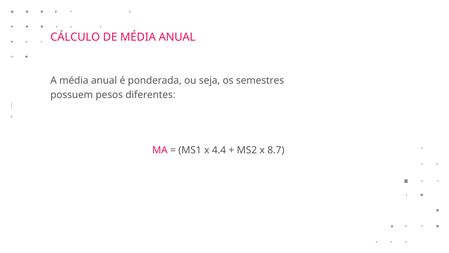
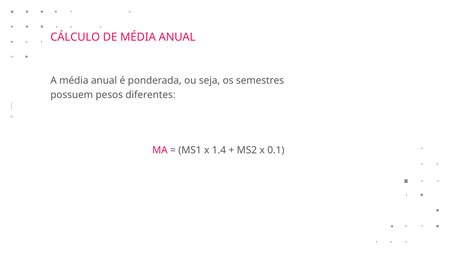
4.4: 4.4 -> 1.4
8.7: 8.7 -> 0.1
